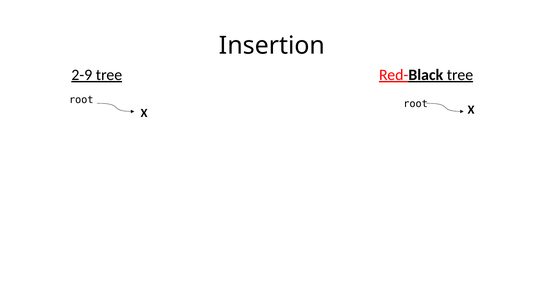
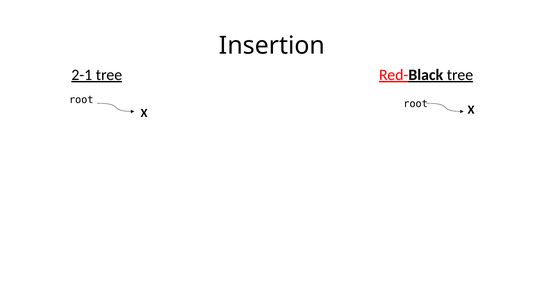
2-9: 2-9 -> 2-1
